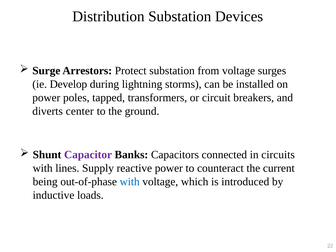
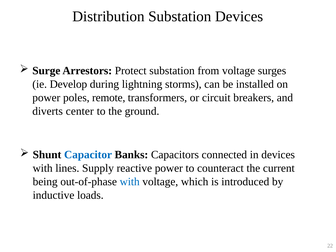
tapped: tapped -> remote
Capacitor colour: purple -> blue
in circuits: circuits -> devices
